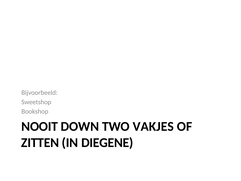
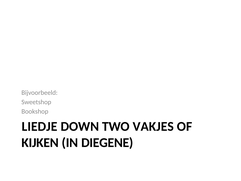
NOOIT: NOOIT -> LIEDJE
ZITTEN: ZITTEN -> KIJKEN
